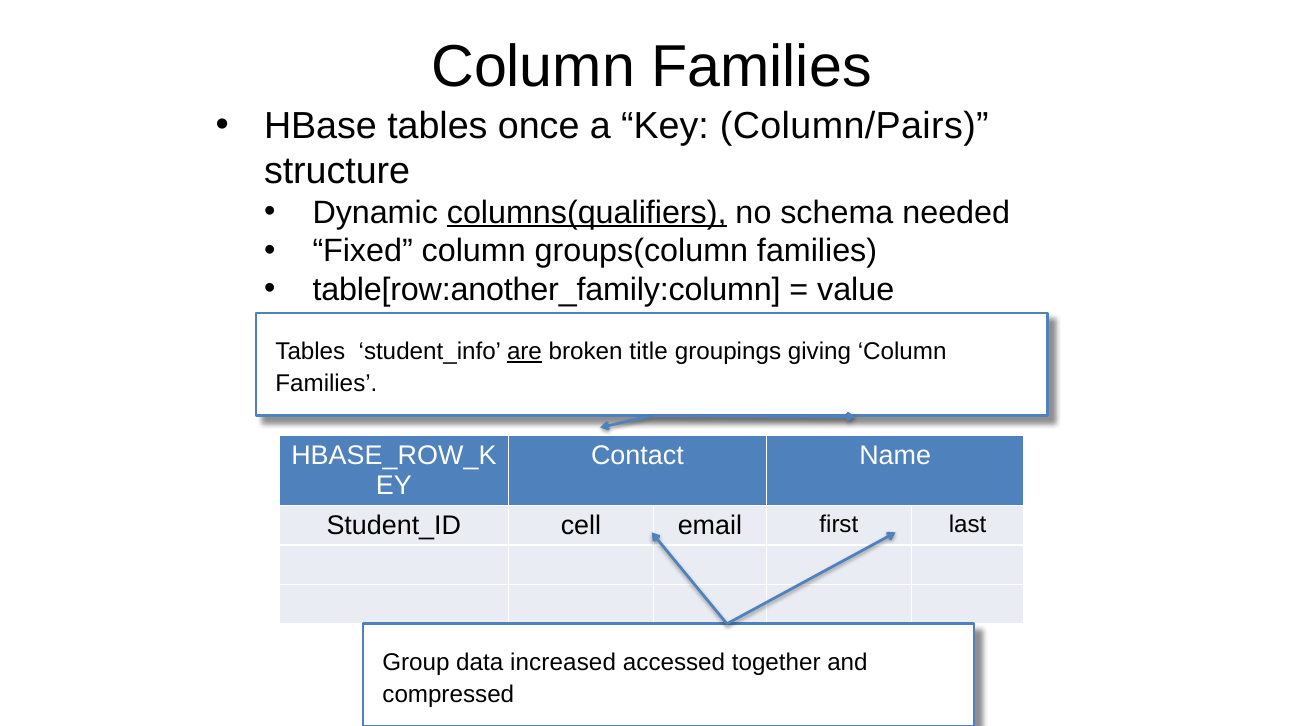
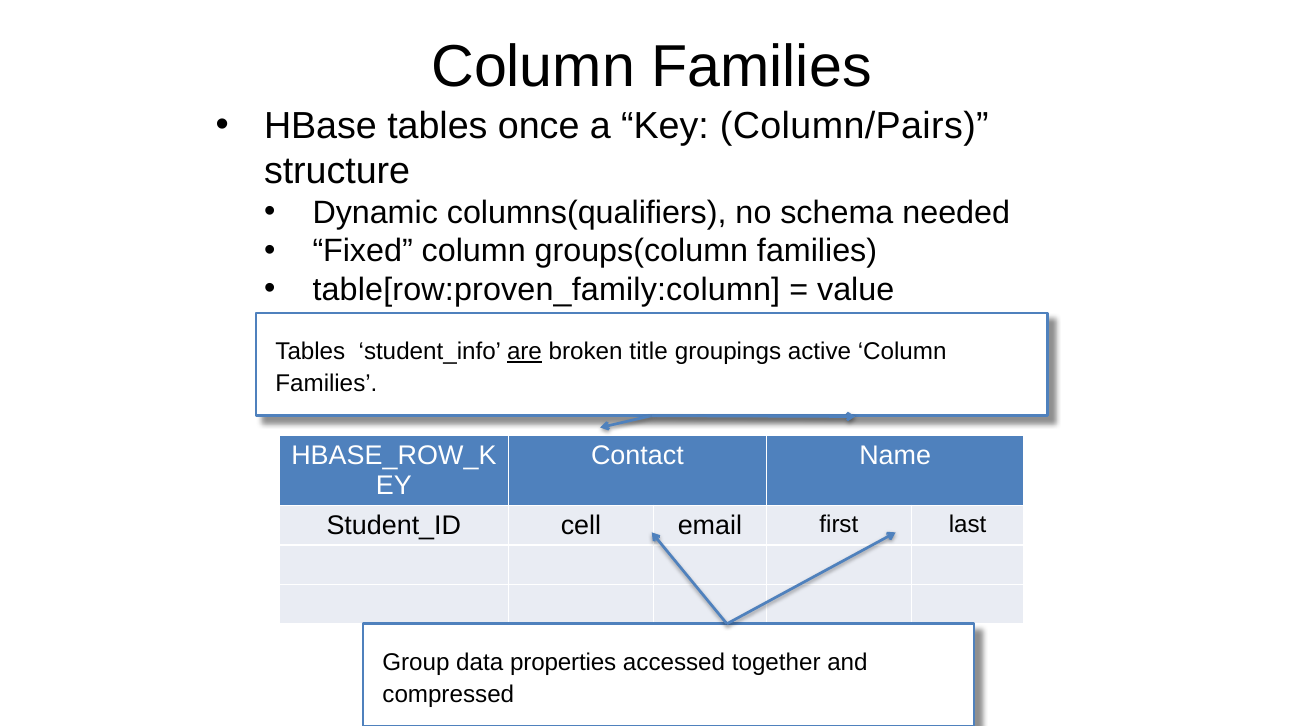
columns(qualifiers underline: present -> none
table[row:another_family:column: table[row:another_family:column -> table[row:proven_family:column
giving: giving -> active
increased: increased -> properties
